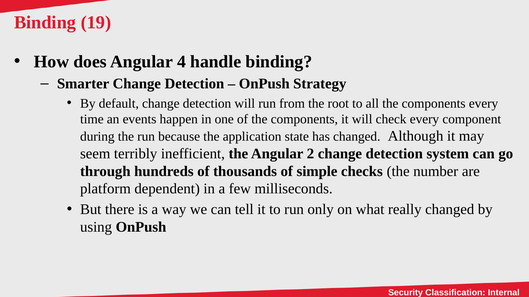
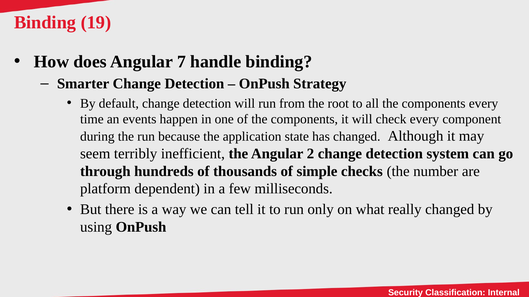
4: 4 -> 7
